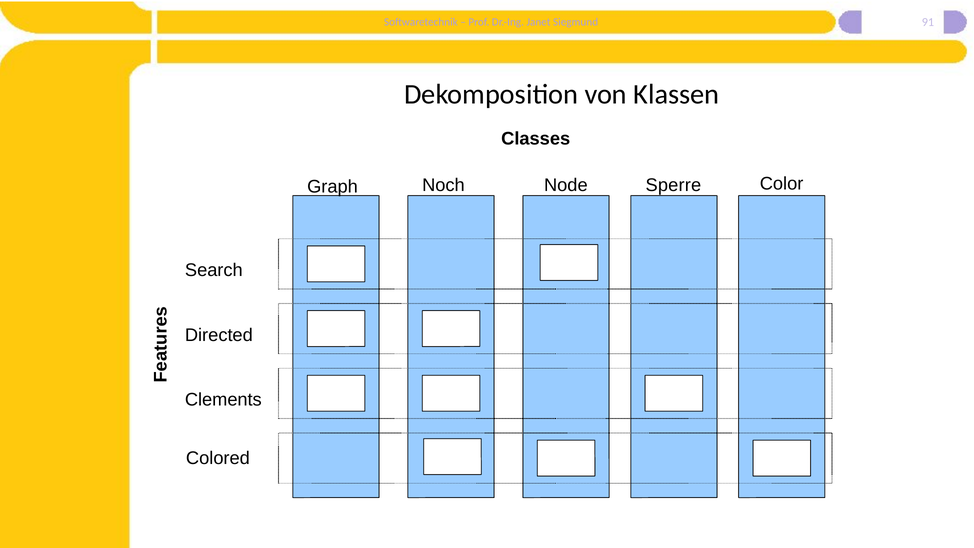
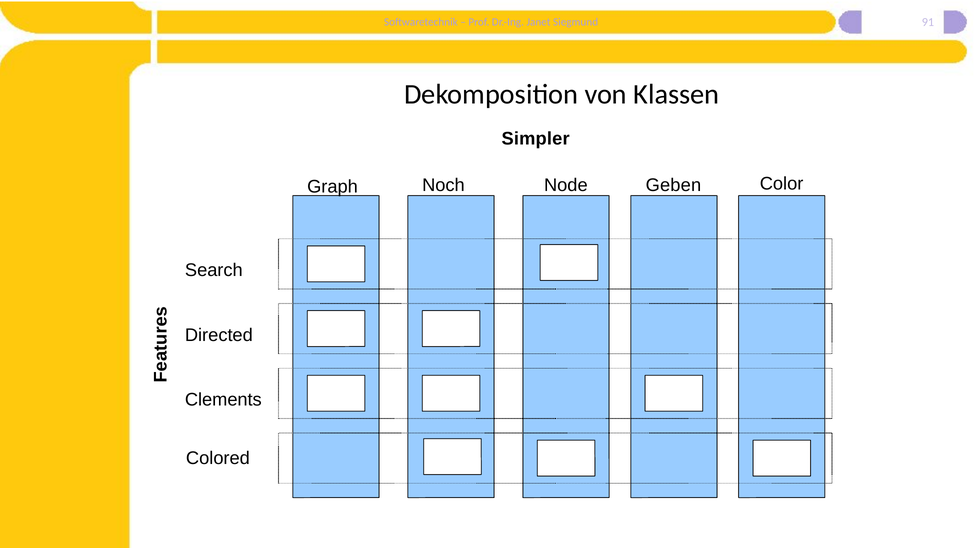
Classes: Classes -> Simpler
Sperre: Sperre -> Geben
